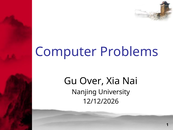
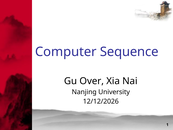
Problems: Problems -> Sequence
